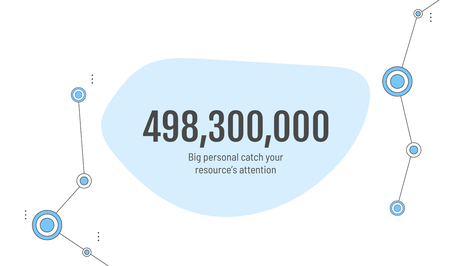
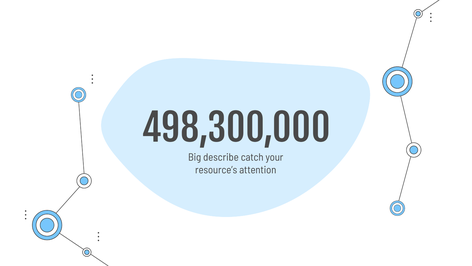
personal: personal -> describe
